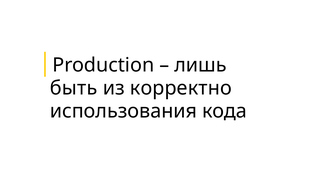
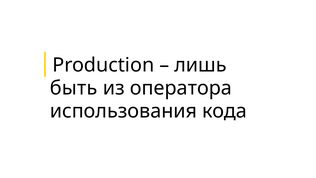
корректно: корректно -> оператора
